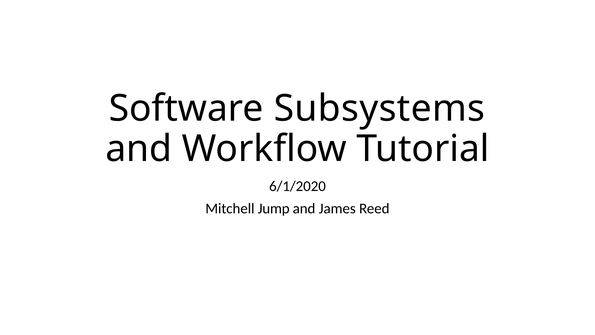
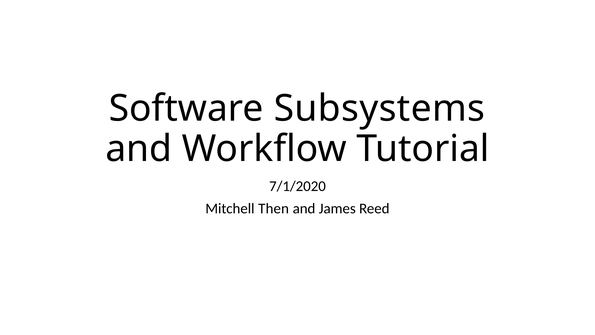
6/1/2020: 6/1/2020 -> 7/1/2020
Jump: Jump -> Then
